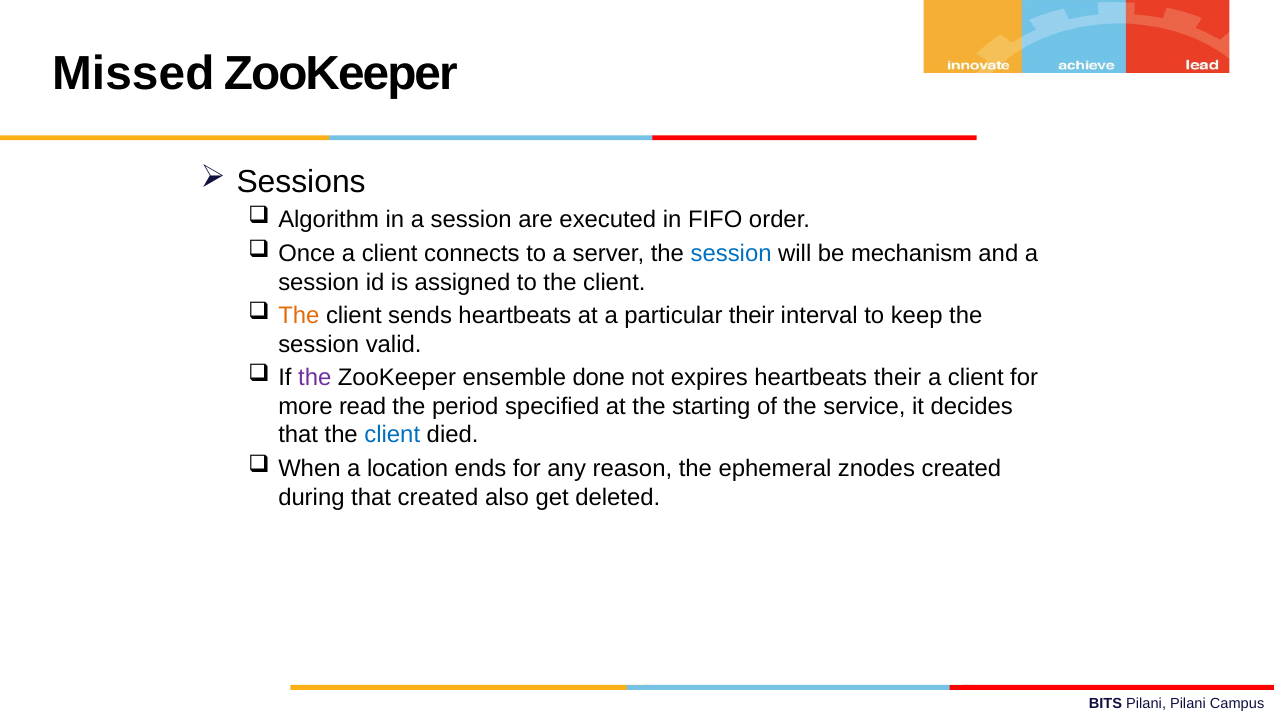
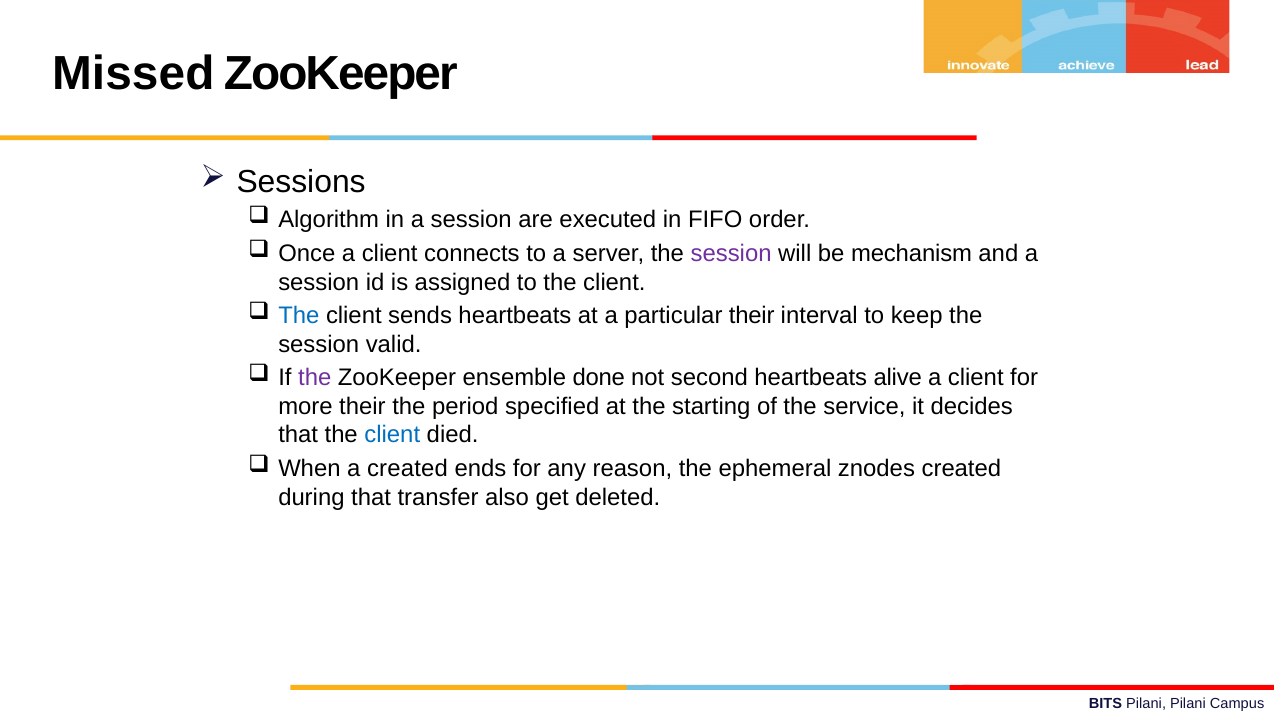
session at (731, 253) colour: blue -> purple
The at (299, 315) colour: orange -> blue
expires: expires -> second
heartbeats their: their -> alive
more read: read -> their
a location: location -> created
that created: created -> transfer
